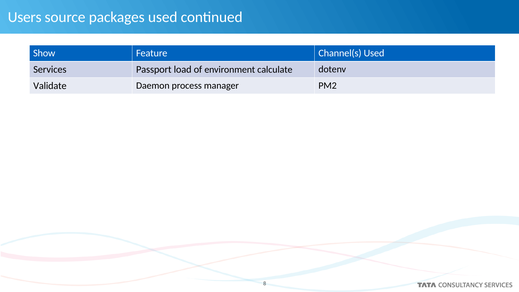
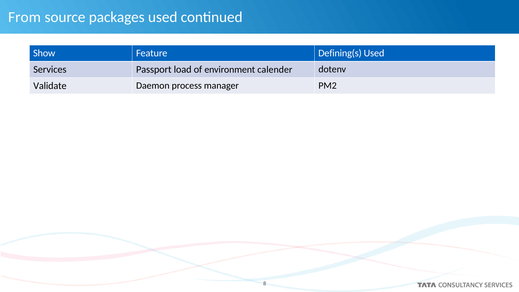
Users: Users -> From
Channel(s: Channel(s -> Defining(s
calculate: calculate -> calender
